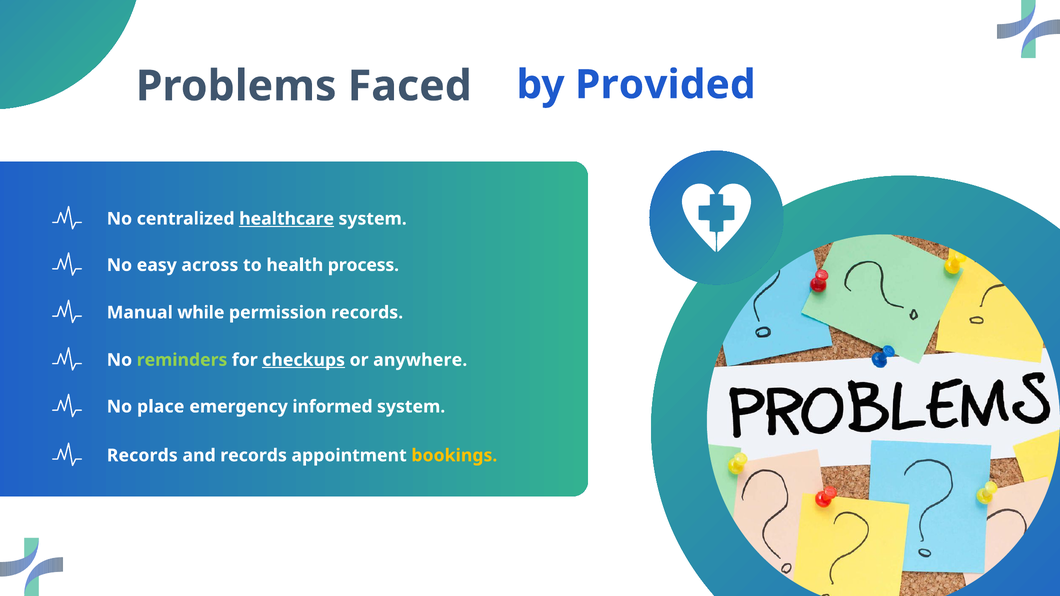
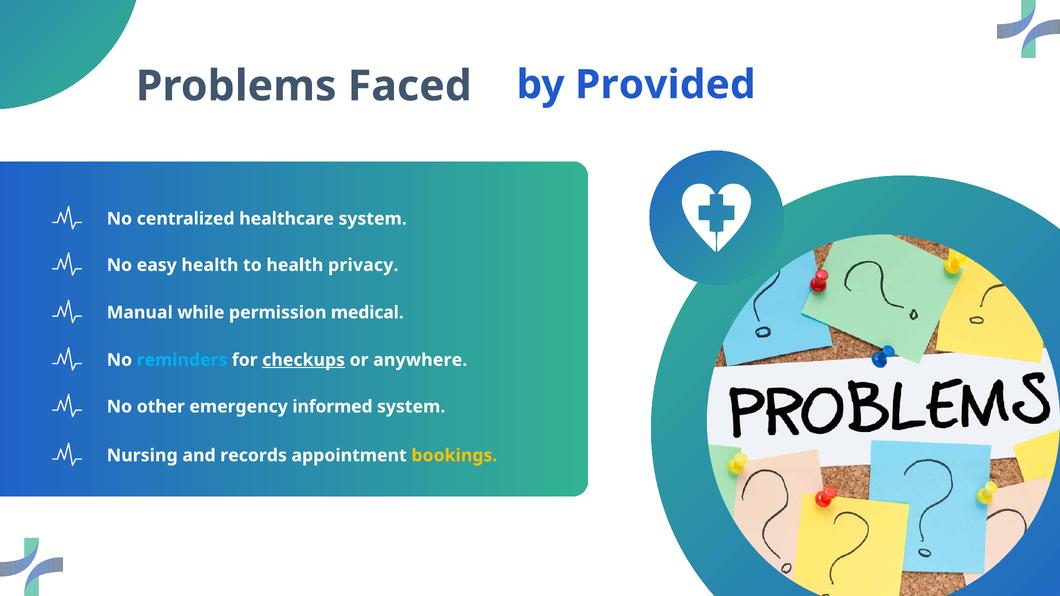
healthcare underline: present -> none
easy across: across -> health
process: process -> privacy
permission records: records -> medical
reminders colour: light green -> light blue
place: place -> other
Records at (142, 456): Records -> Nursing
